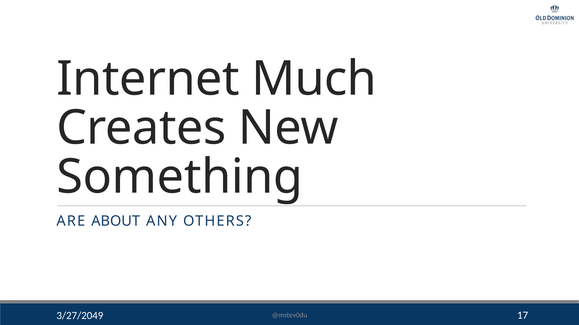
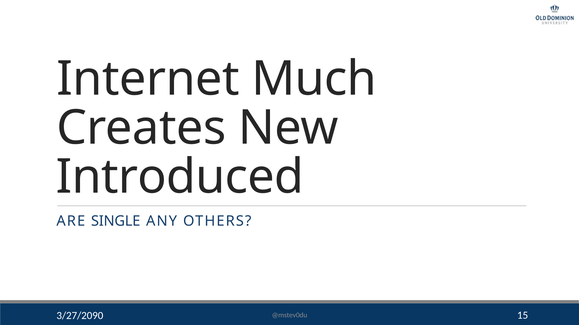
Something: Something -> Introduced
ABOUT: ABOUT -> SINGLE
3/27/2049: 3/27/2049 -> 3/27/2090
17: 17 -> 15
